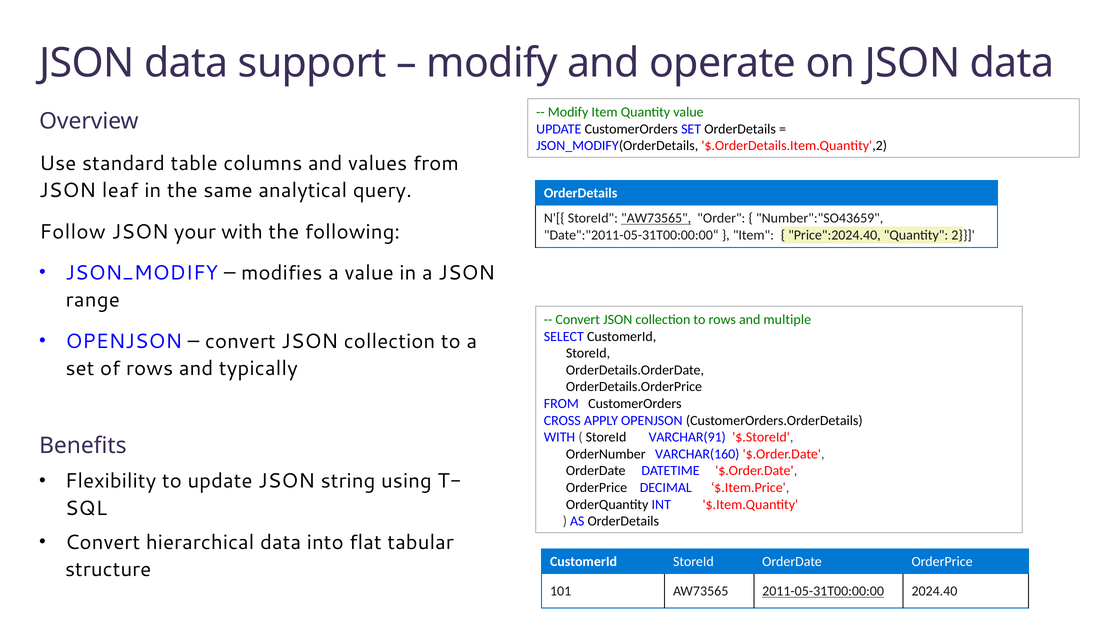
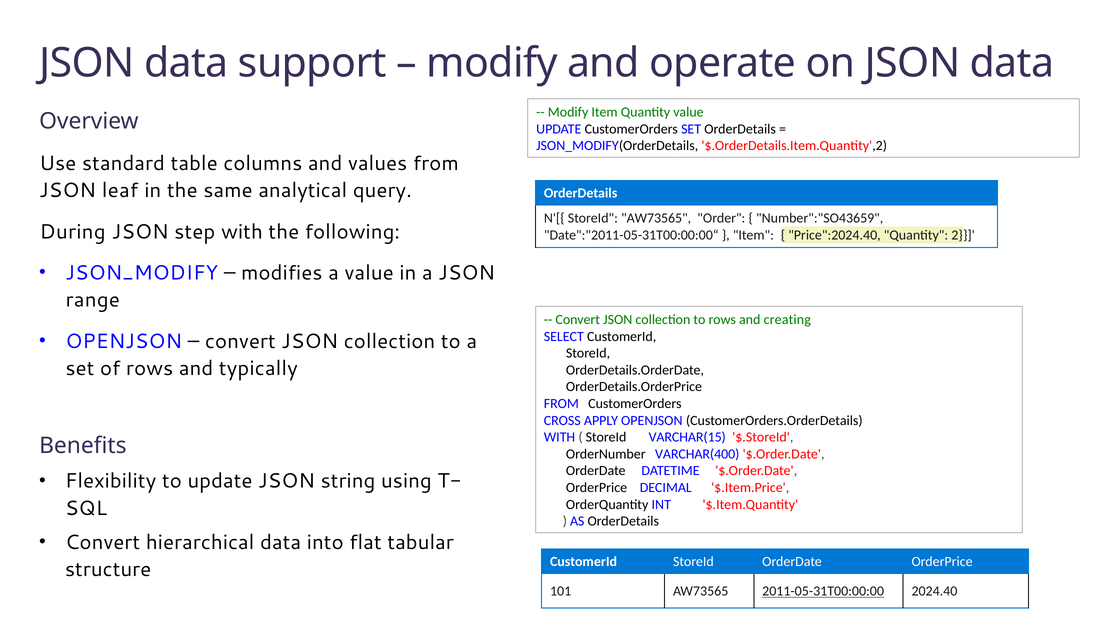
AW73565 at (656, 218) underline: present -> none
Follow: Follow -> During
your: your -> step
multiple: multiple -> creating
VARCHAR(91: VARCHAR(91 -> VARCHAR(15
VARCHAR(160: VARCHAR(160 -> VARCHAR(400
